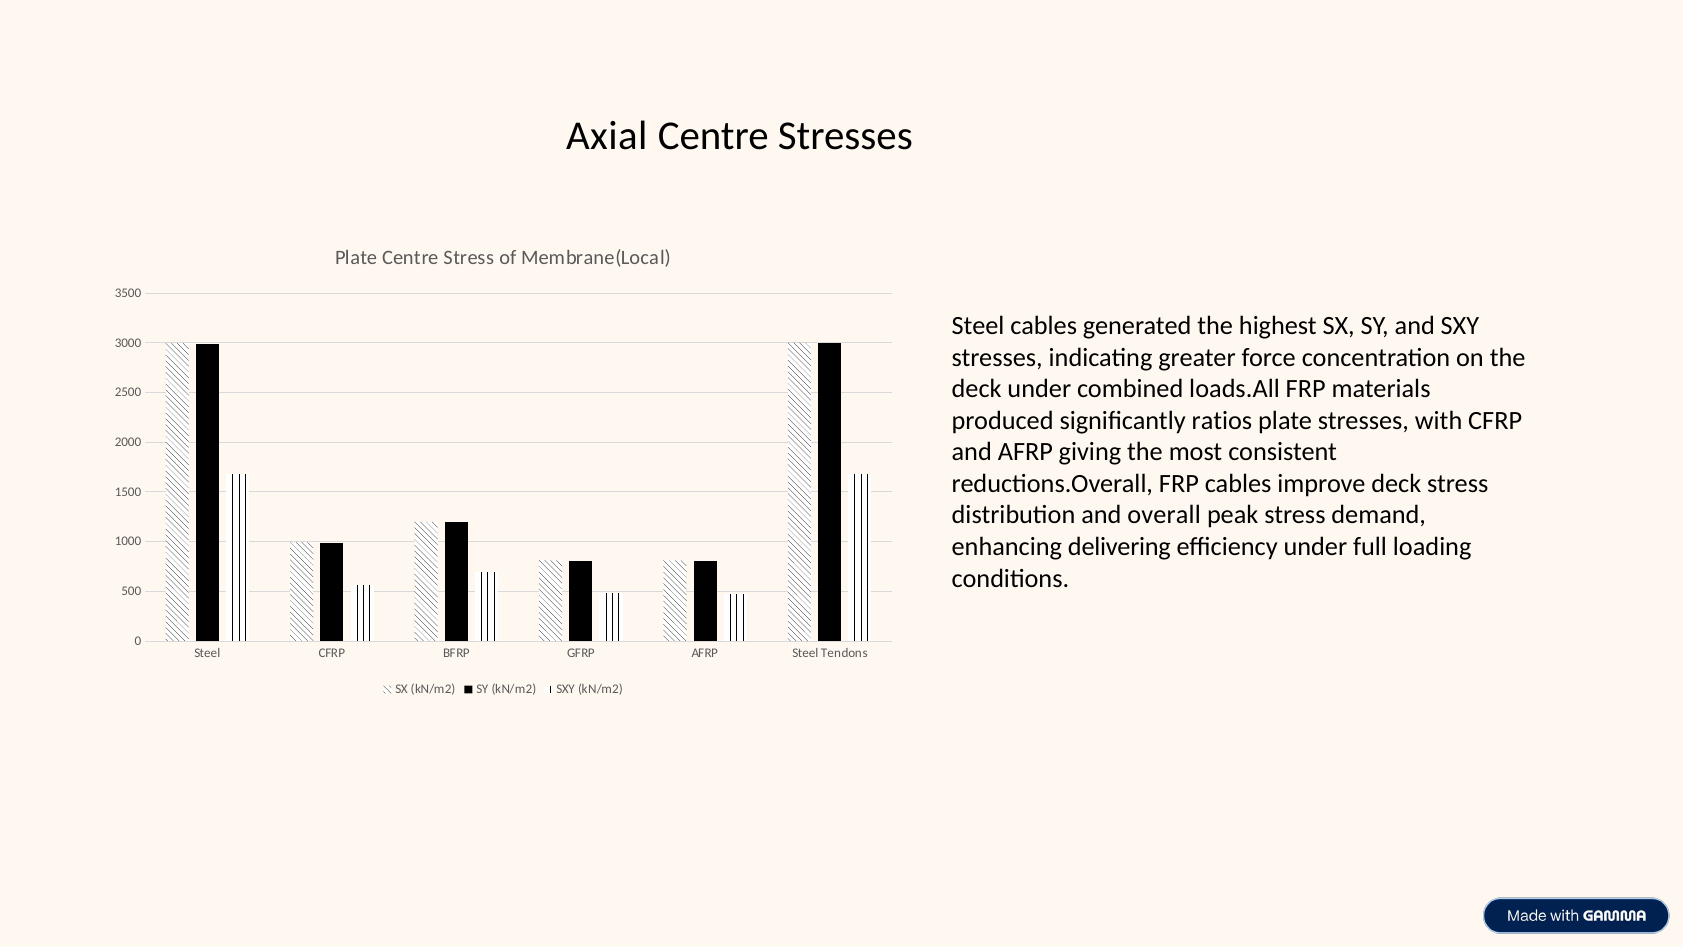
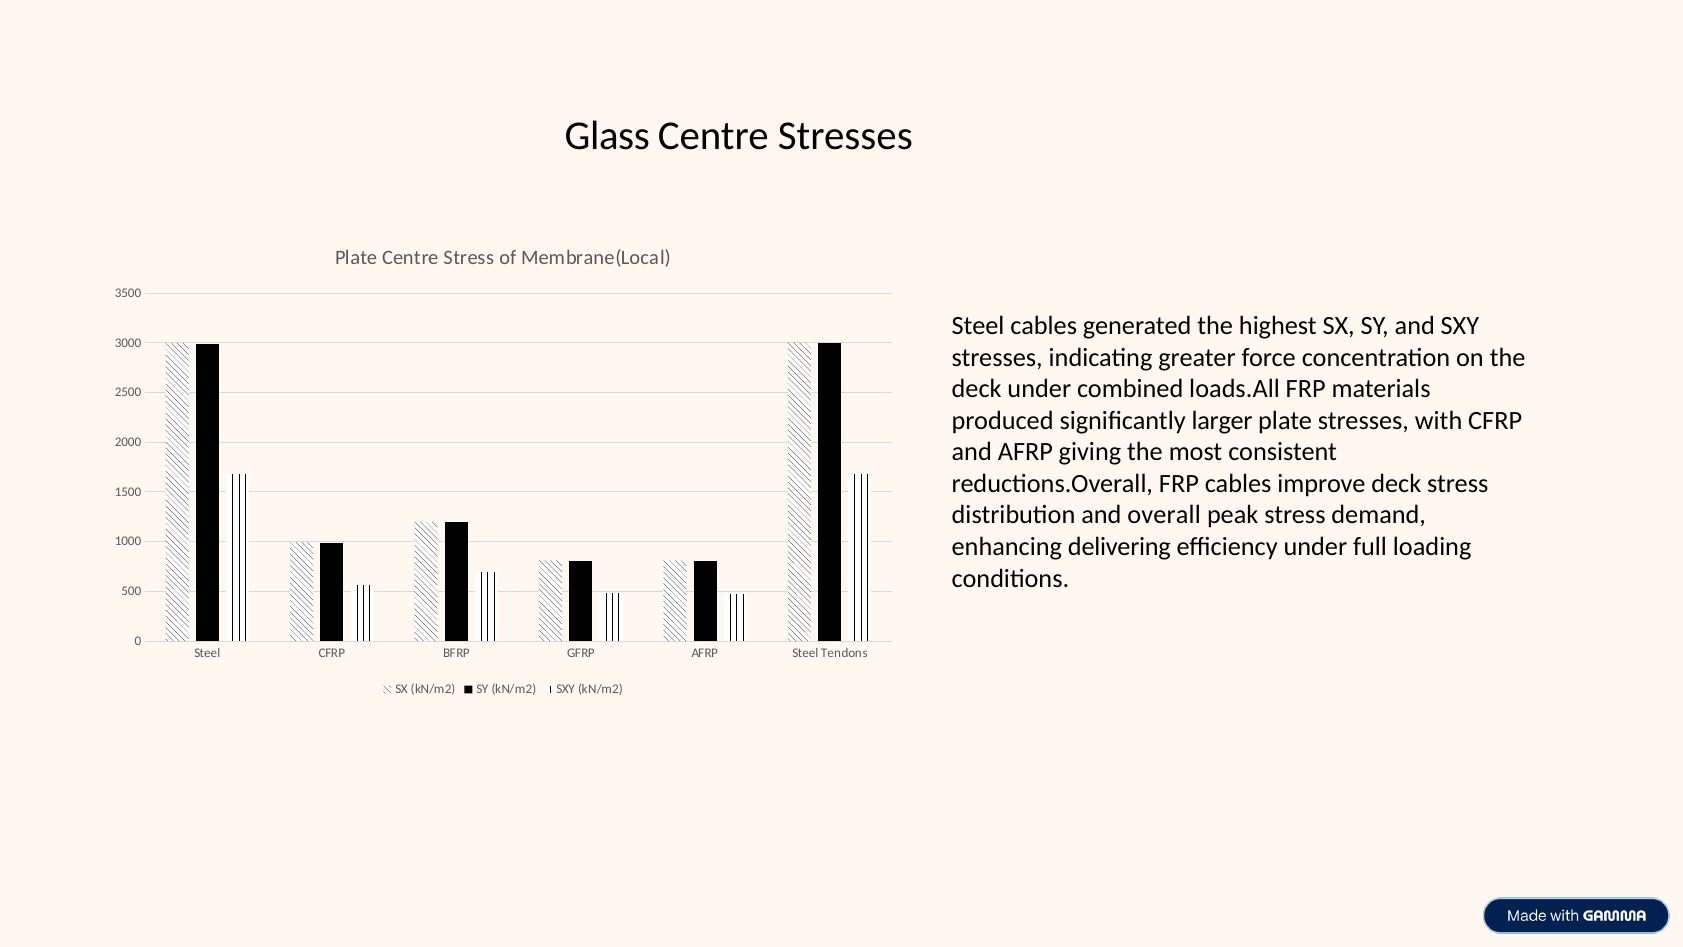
Axial: Axial -> Glass
ratios: ratios -> larger
